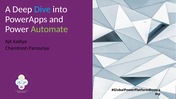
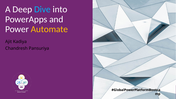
Automate colour: light green -> yellow
